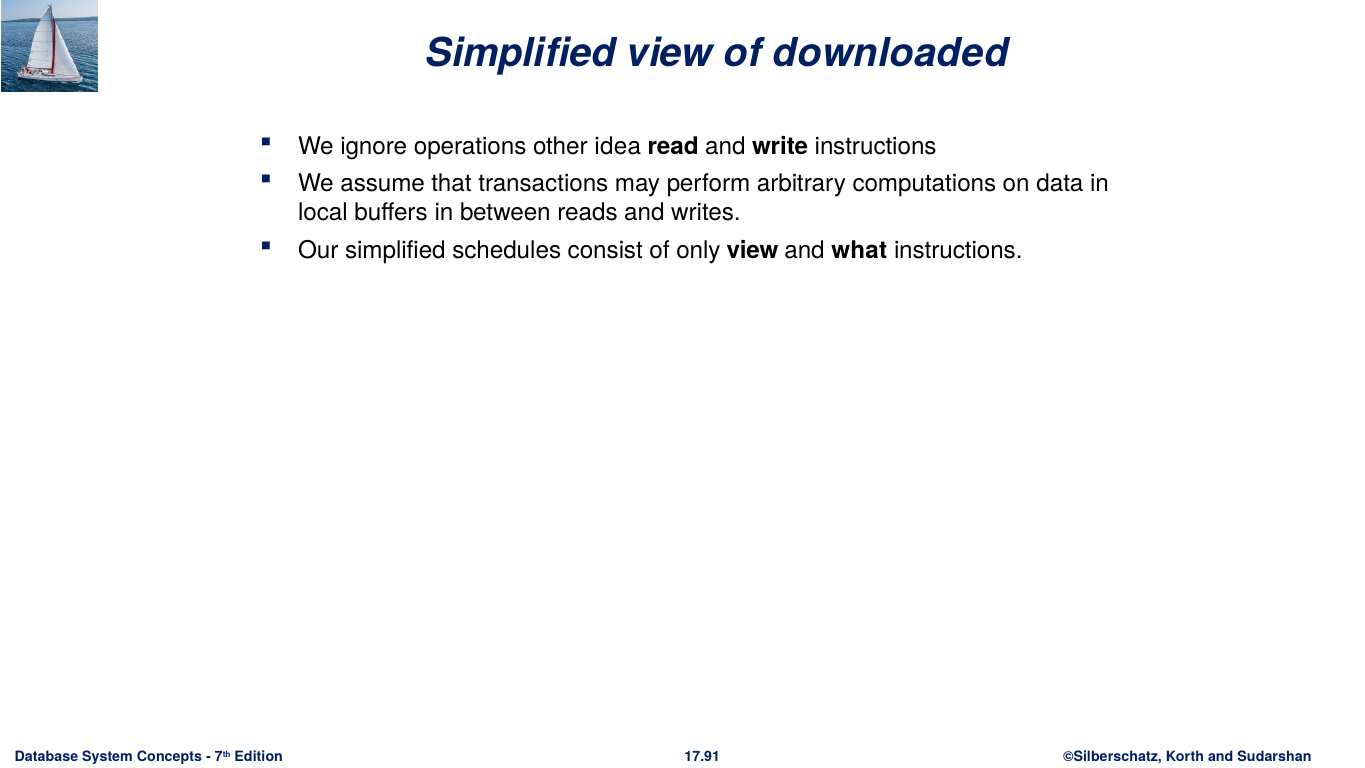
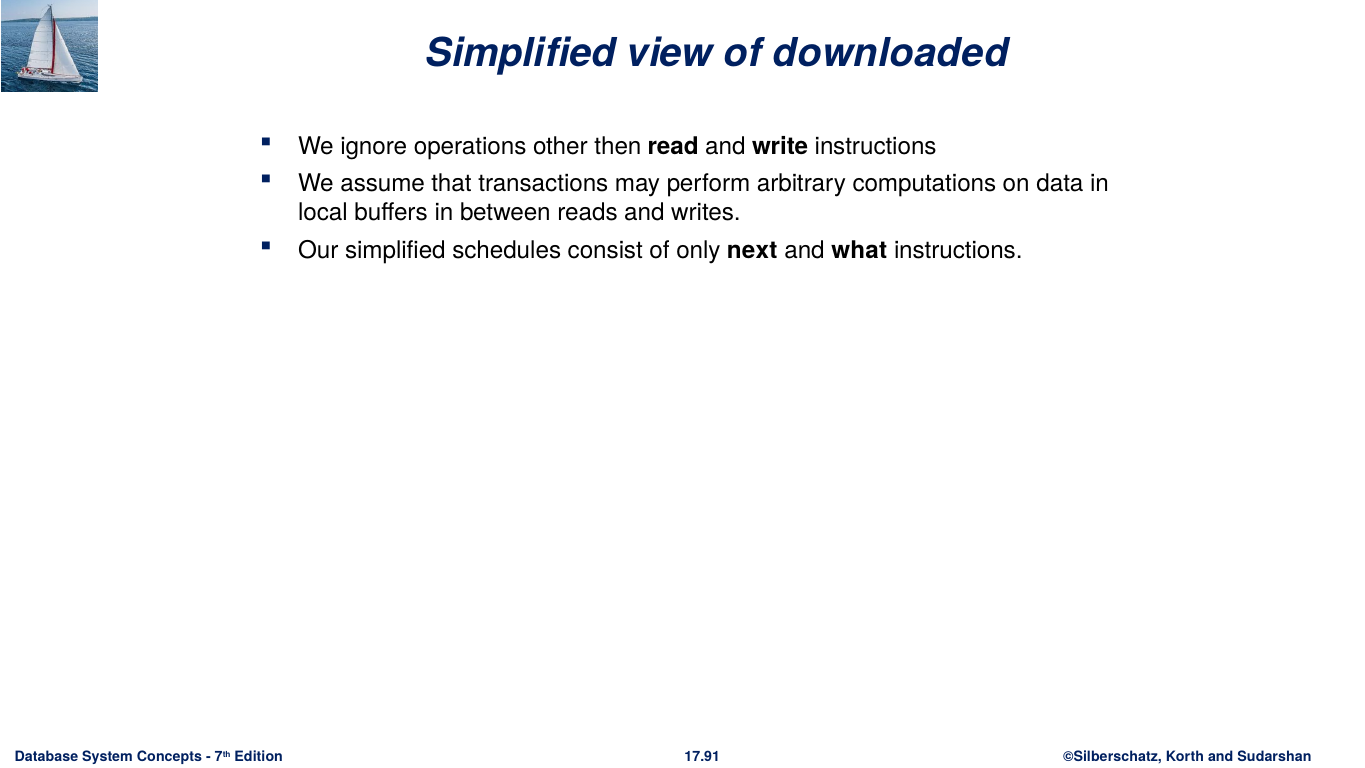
idea: idea -> then
only view: view -> next
